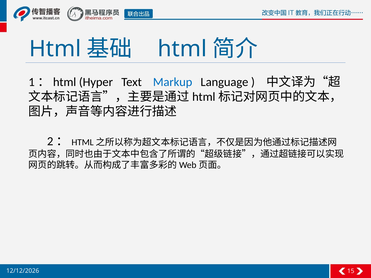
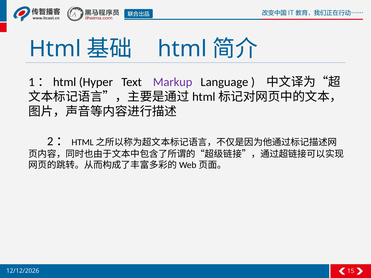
Markup colour: blue -> purple
